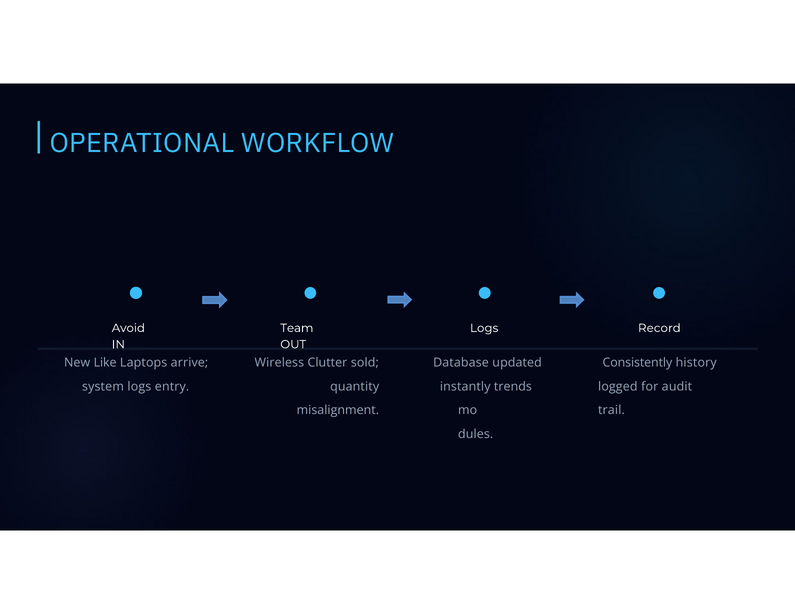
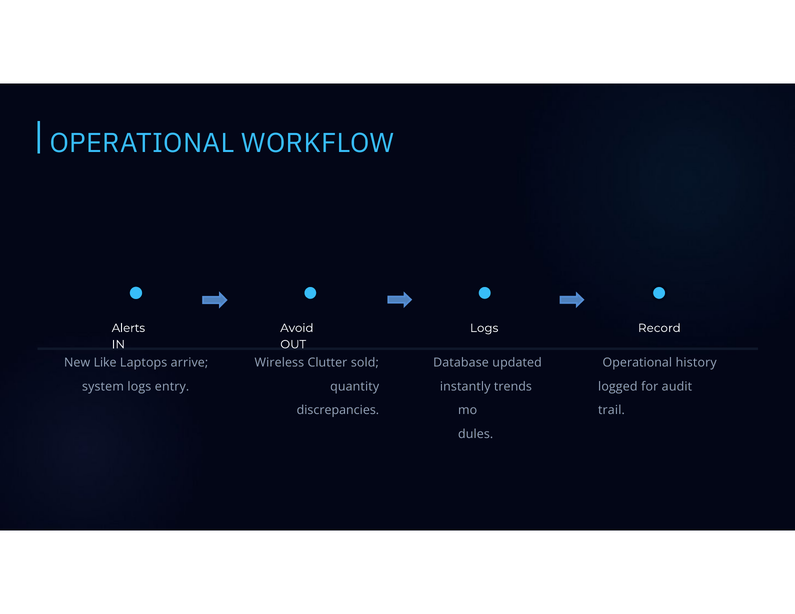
Avoid: Avoid -> Alerts
Team: Team -> Avoid
Consistently at (637, 363): Consistently -> Operational
misalignment: misalignment -> discrepancies
